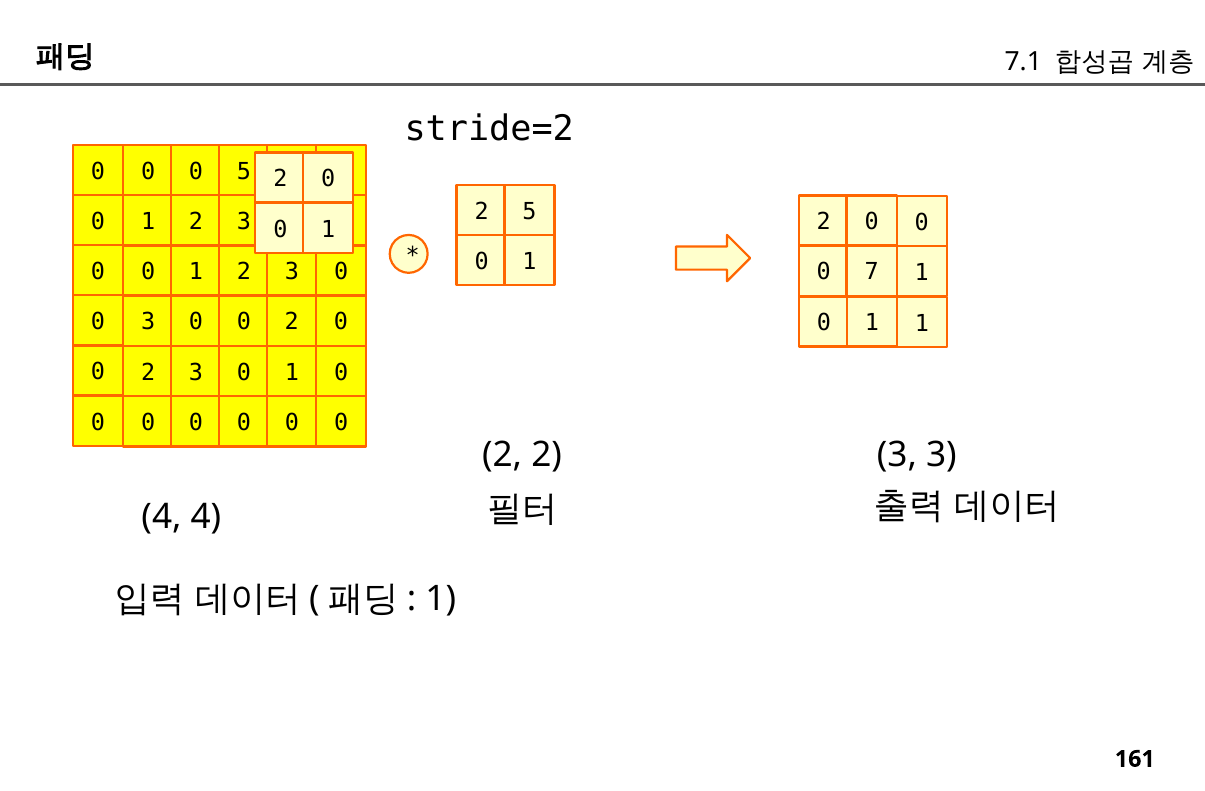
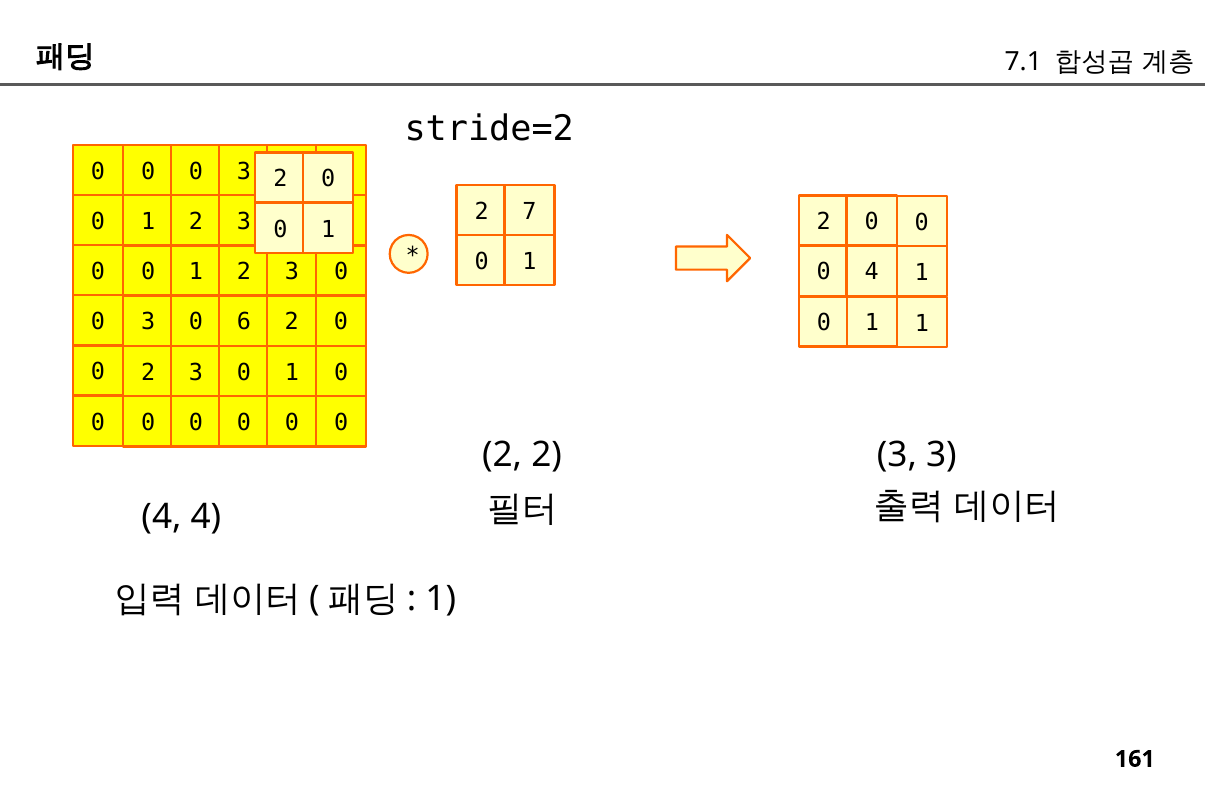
0 5: 5 -> 3
2 5: 5 -> 7
7 at (872, 272): 7 -> 4
0 at (244, 322): 0 -> 6
